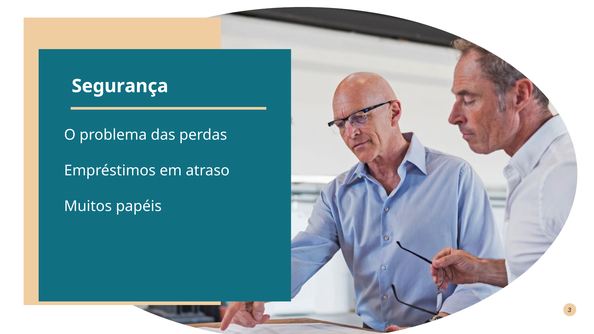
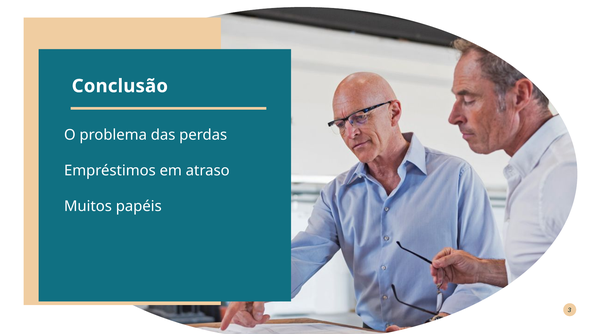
Segurança: Segurança -> Conclusão
